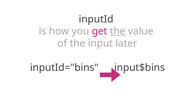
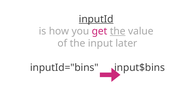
inputId underline: none -> present
